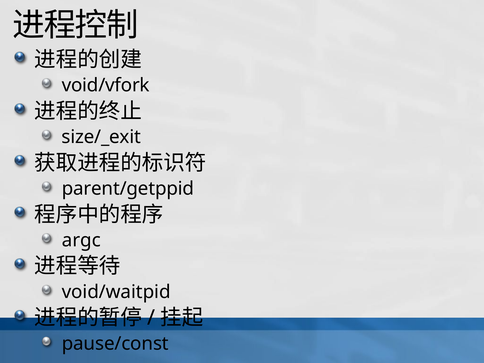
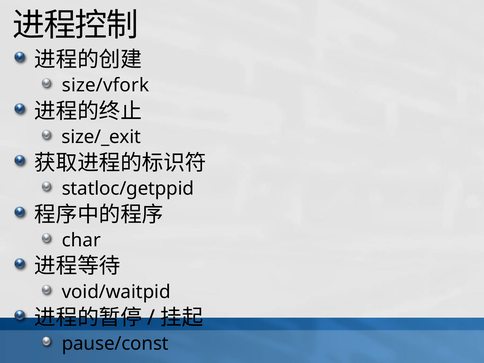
void/vfork: void/vfork -> size/vfork
parent/getppid: parent/getppid -> statloc/getppid
argc: argc -> char
